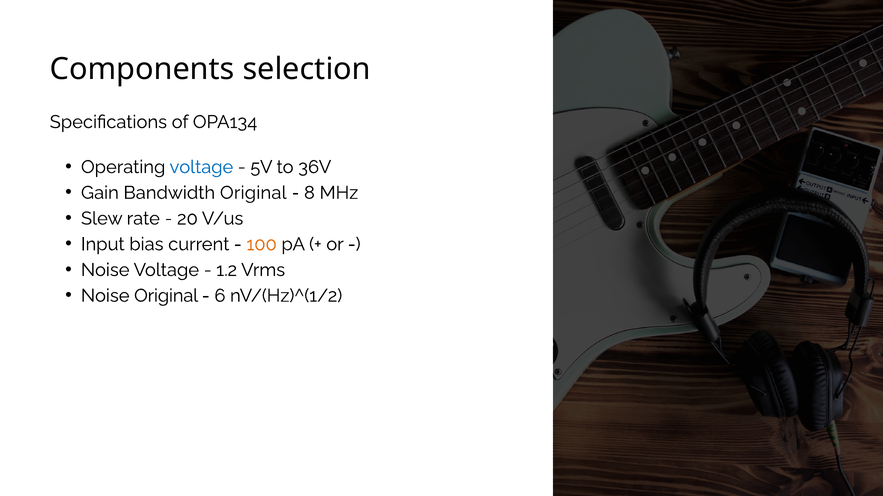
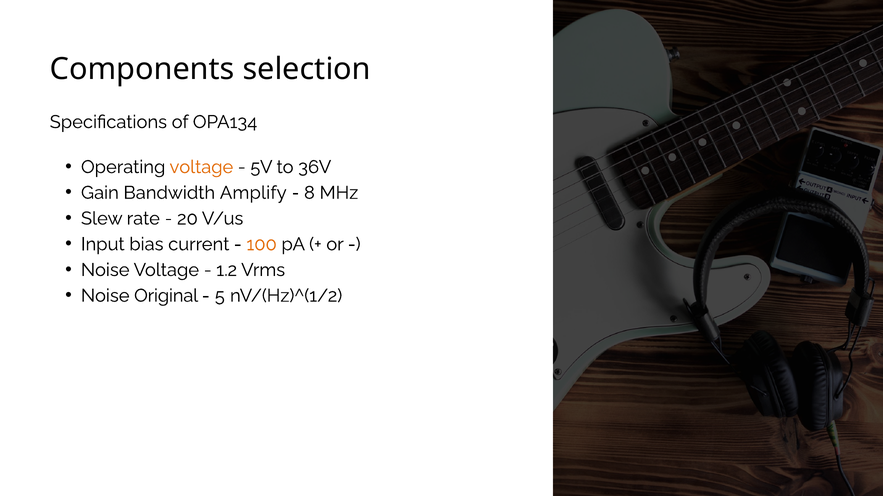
voltage at (201, 167) colour: blue -> orange
Bandwidth Original: Original -> Amplify
6: 6 -> 5
